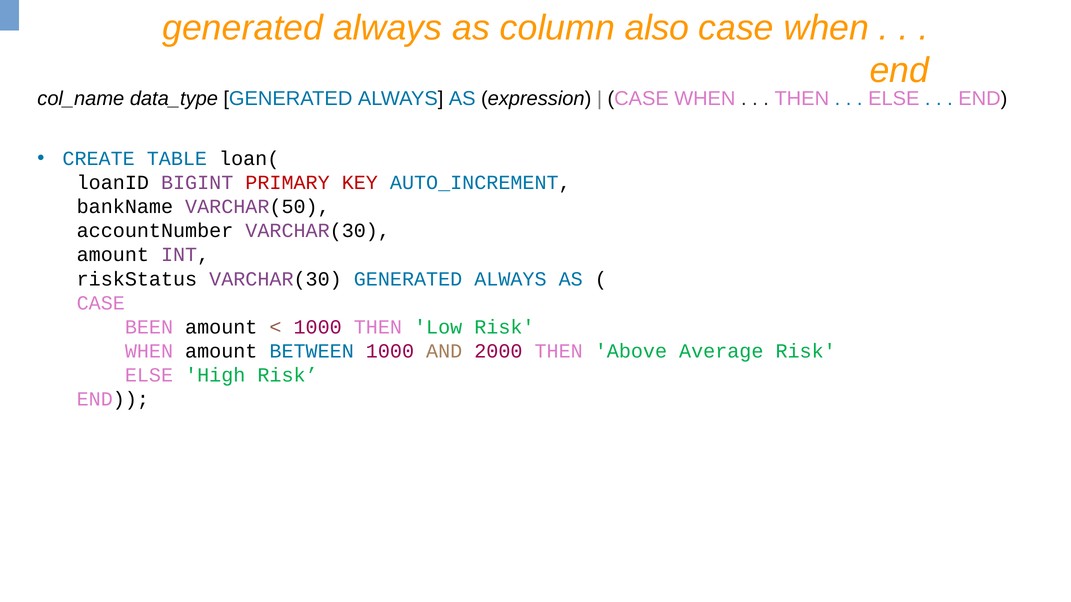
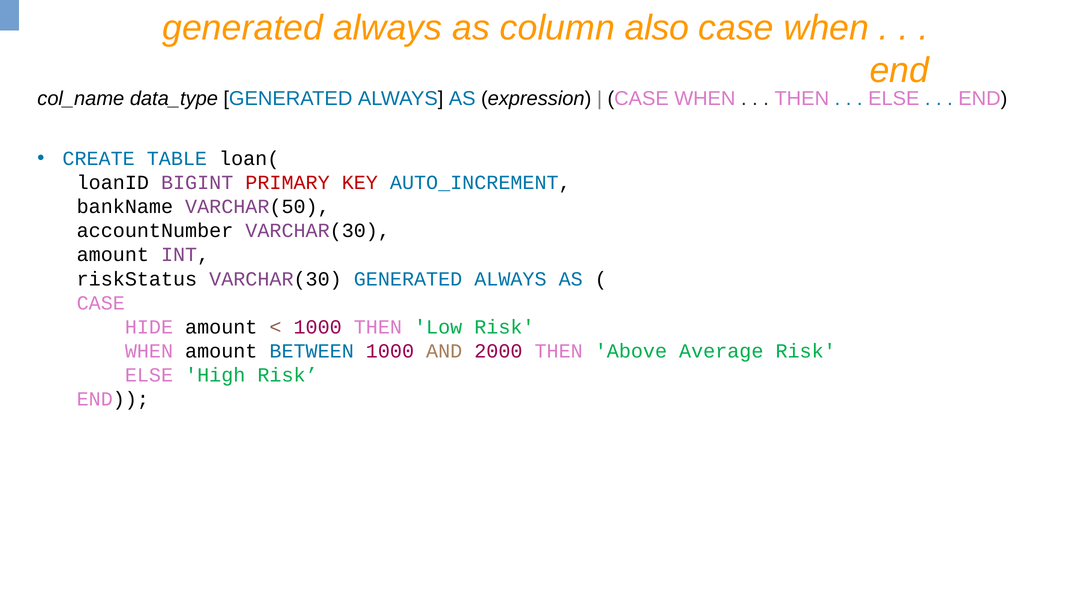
BEEN: BEEN -> HIDE
